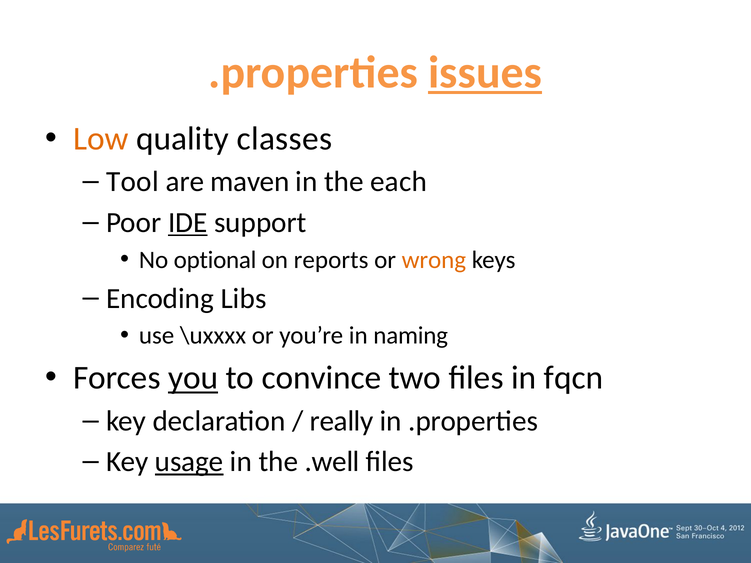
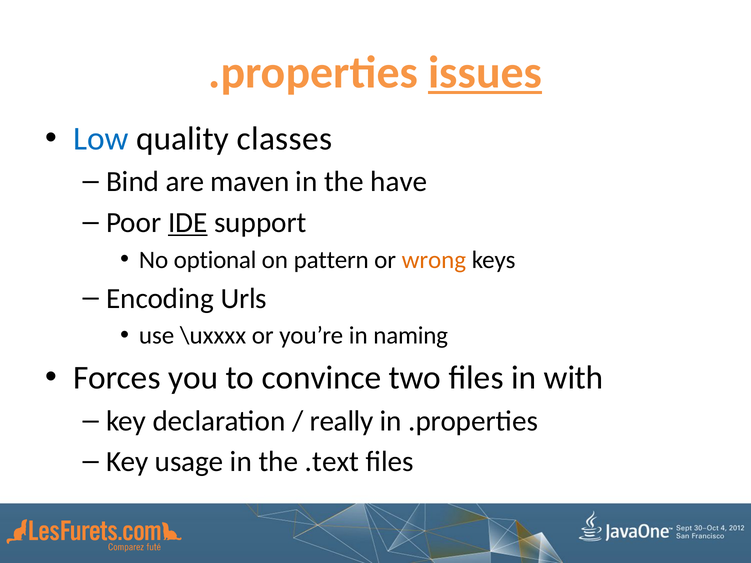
Low colour: orange -> blue
Tool: Tool -> Bind
each: each -> have
reports: reports -> pattern
Libs: Libs -> Urls
you underline: present -> none
fqcn: fqcn -> with
usage underline: present -> none
.well: .well -> .text
